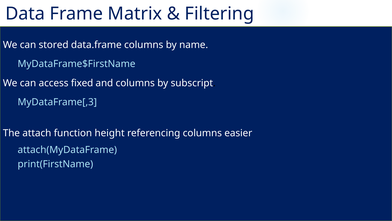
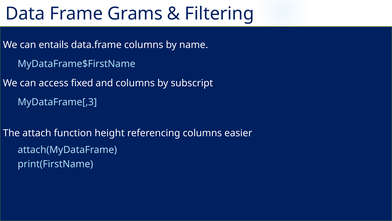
Matrix: Matrix -> Grams
stored: stored -> entails
